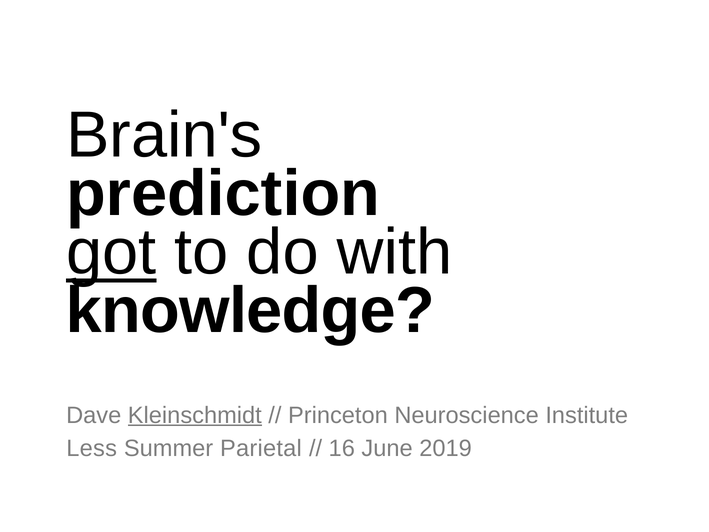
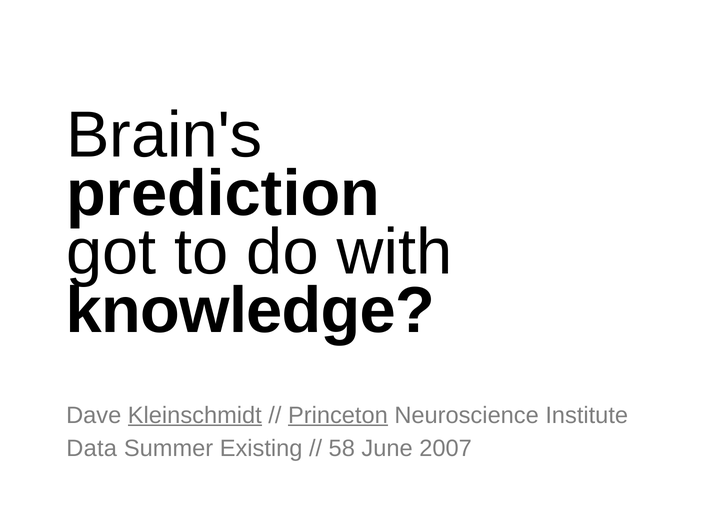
got underline: present -> none
Princeton underline: none -> present
Less: Less -> Data
Parietal: Parietal -> Existing
16: 16 -> 58
2019: 2019 -> 2007
